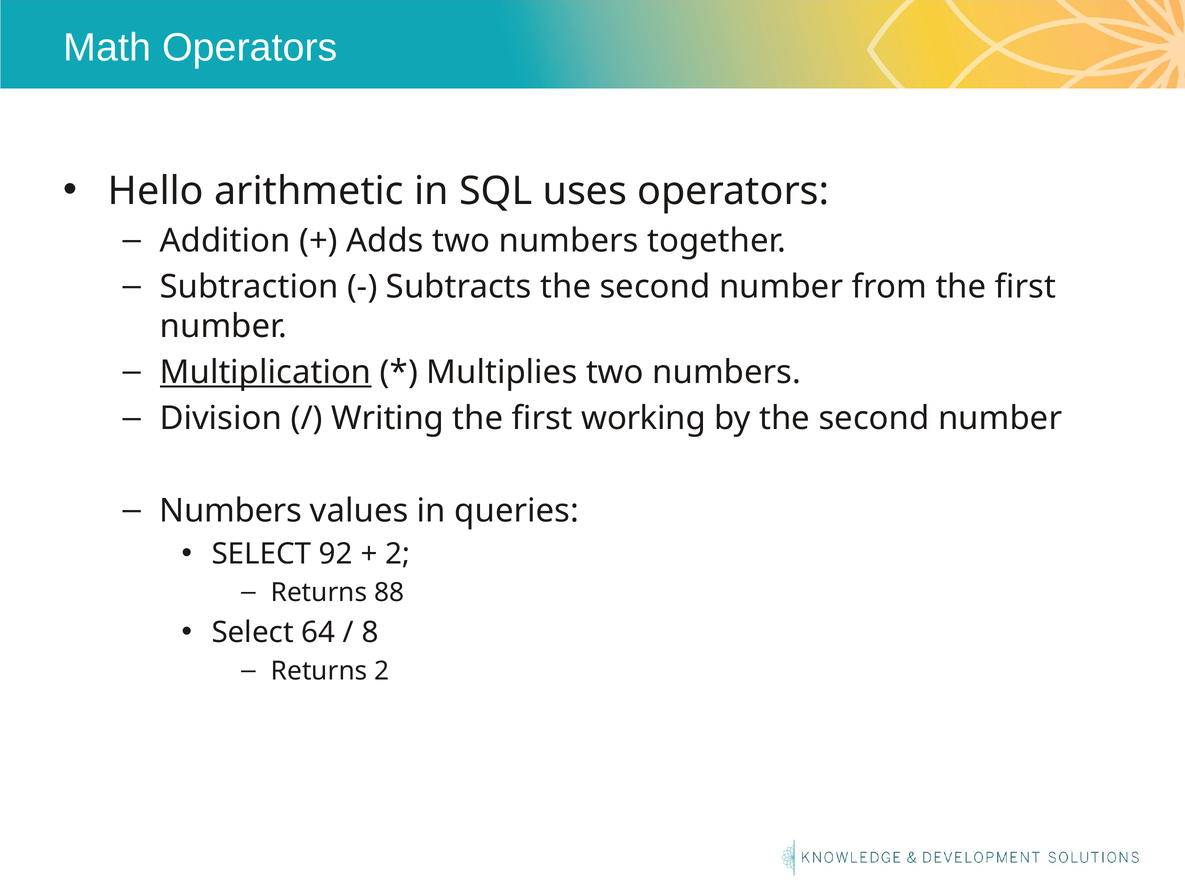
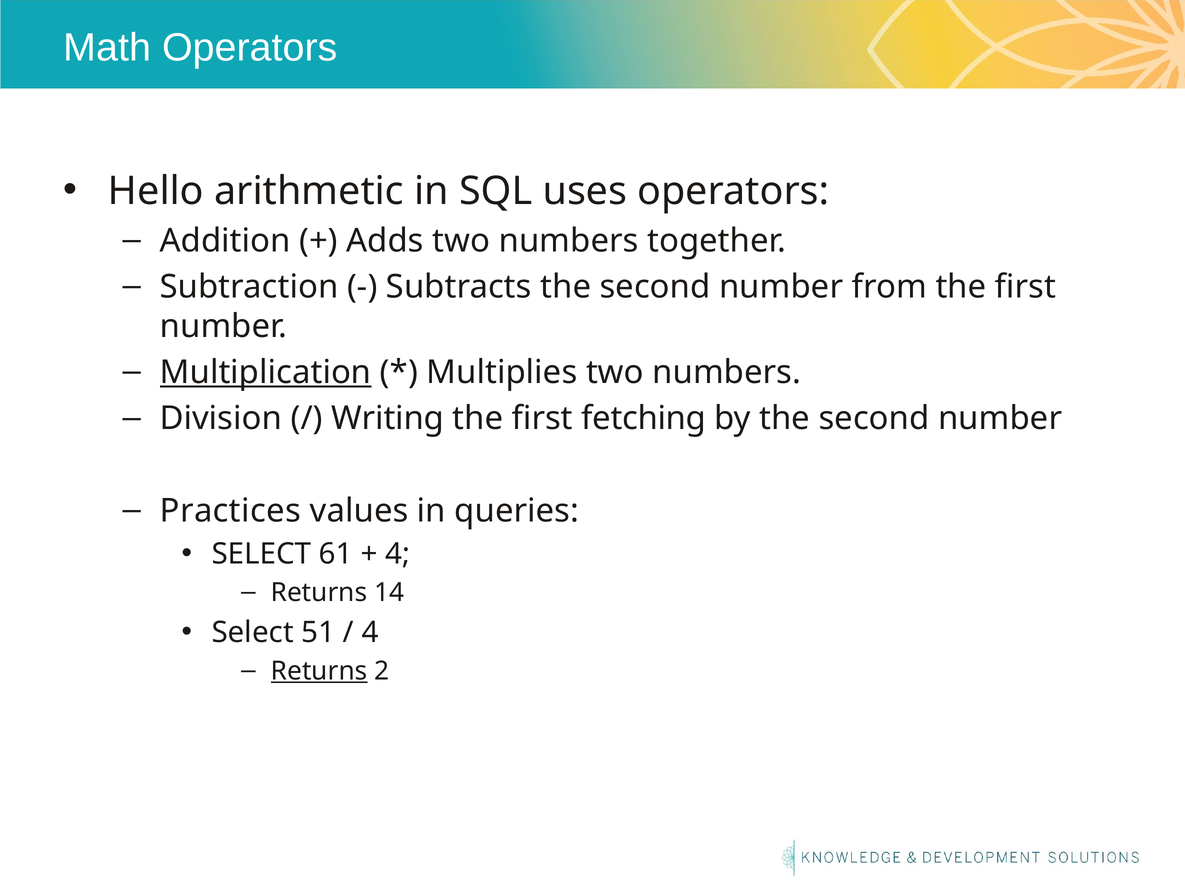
working: working -> fetching
Numbers at (231, 511): Numbers -> Practices
92: 92 -> 61
2 at (398, 554): 2 -> 4
88: 88 -> 14
64: 64 -> 51
8 at (370, 632): 8 -> 4
Returns at (319, 671) underline: none -> present
